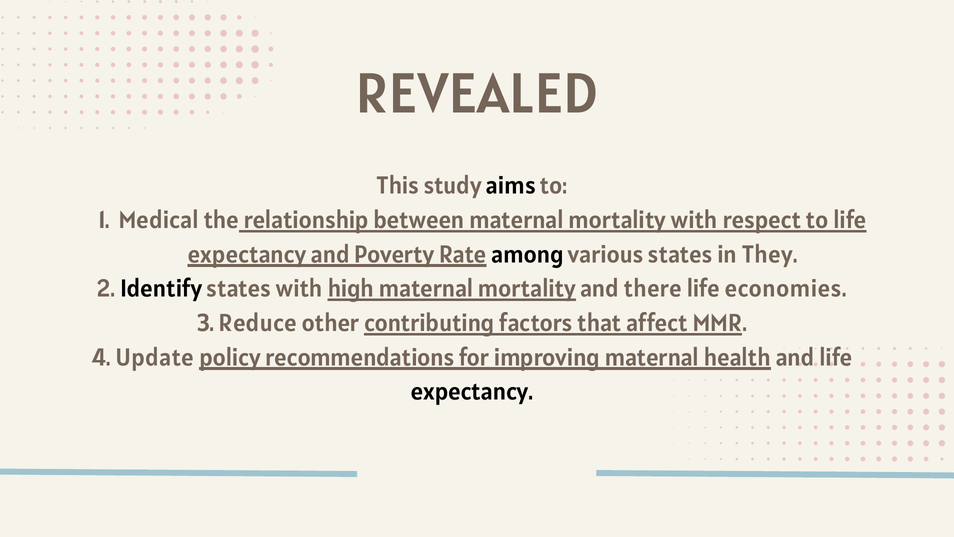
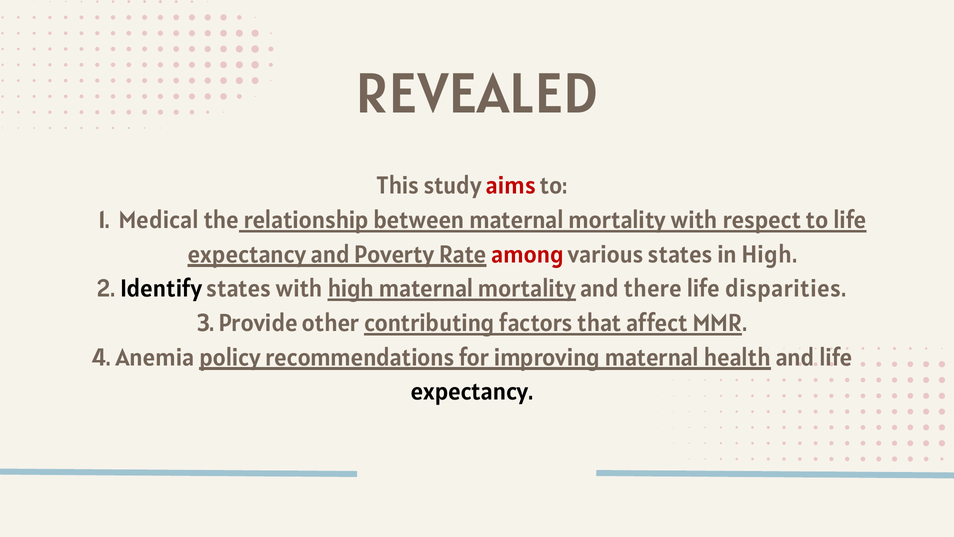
aims colour: black -> red
among colour: black -> red
in They: They -> High
economies: economies -> disparities
Reduce: Reduce -> Provide
Update: Update -> Anemia
